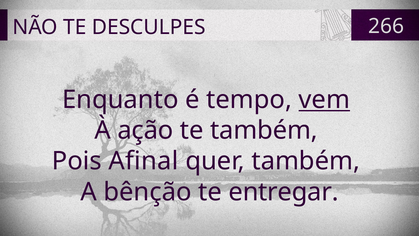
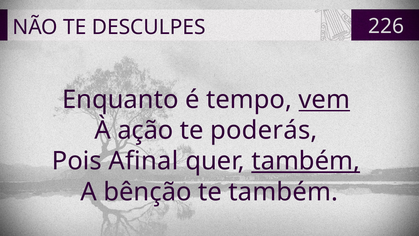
266: 266 -> 226
te também: também -> poderás
também at (306, 161) underline: none -> present
te entregar: entregar -> também
